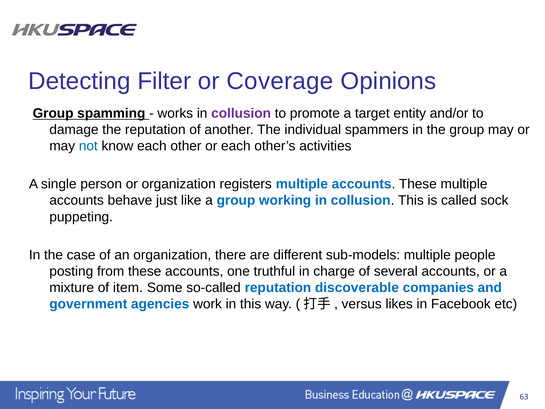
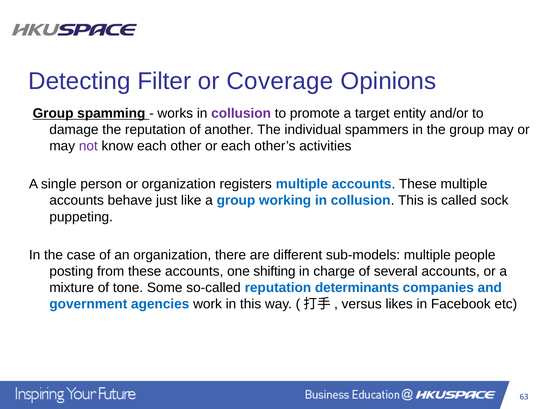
not colour: blue -> purple
truthful: truthful -> shifting
item: item -> tone
discoverable: discoverable -> determinants
